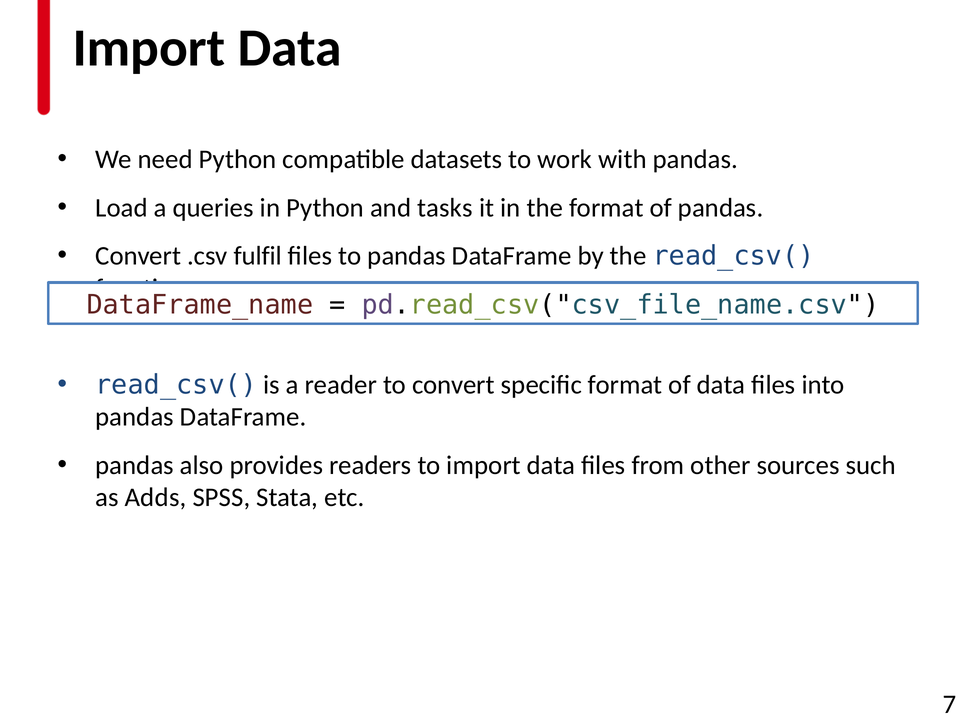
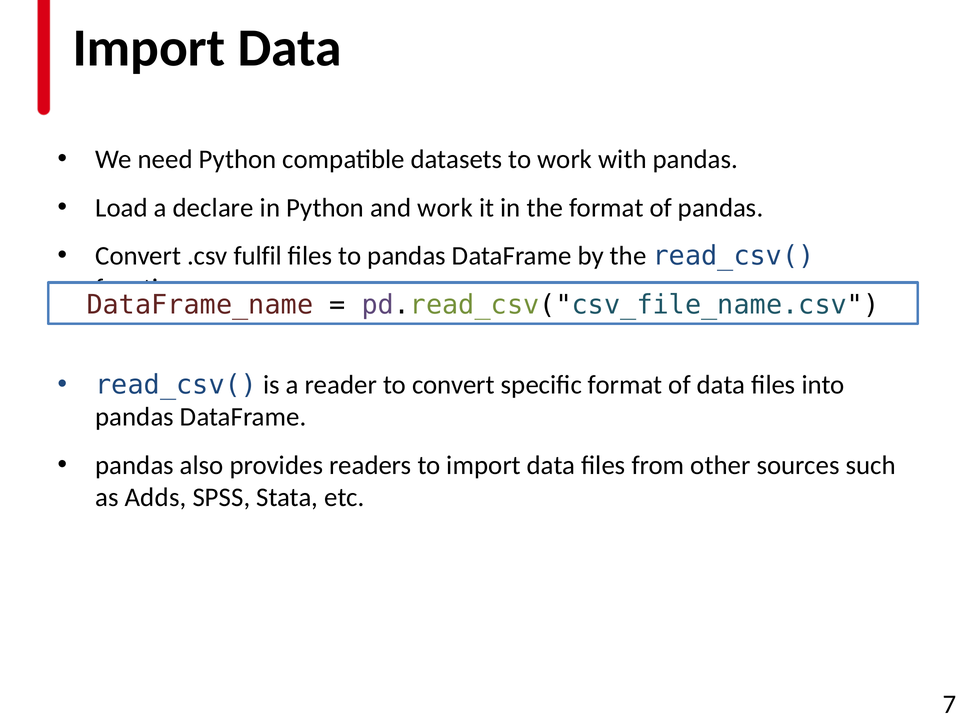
queries: queries -> declare
and tasks: tasks -> work
